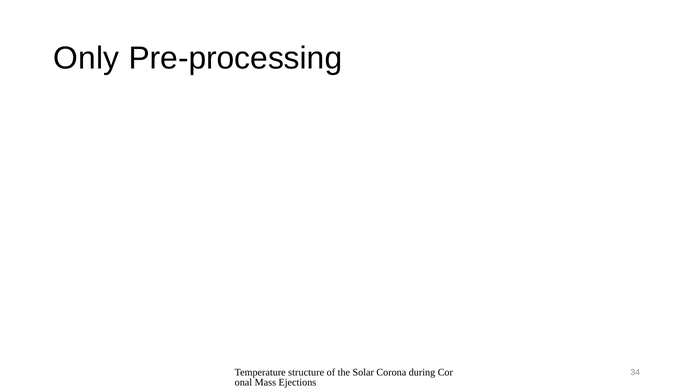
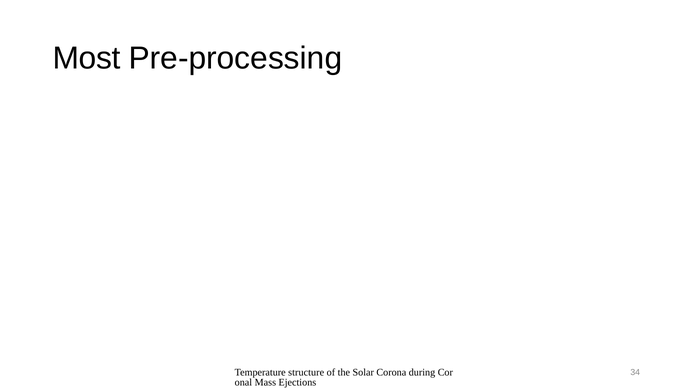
Only: Only -> Most
